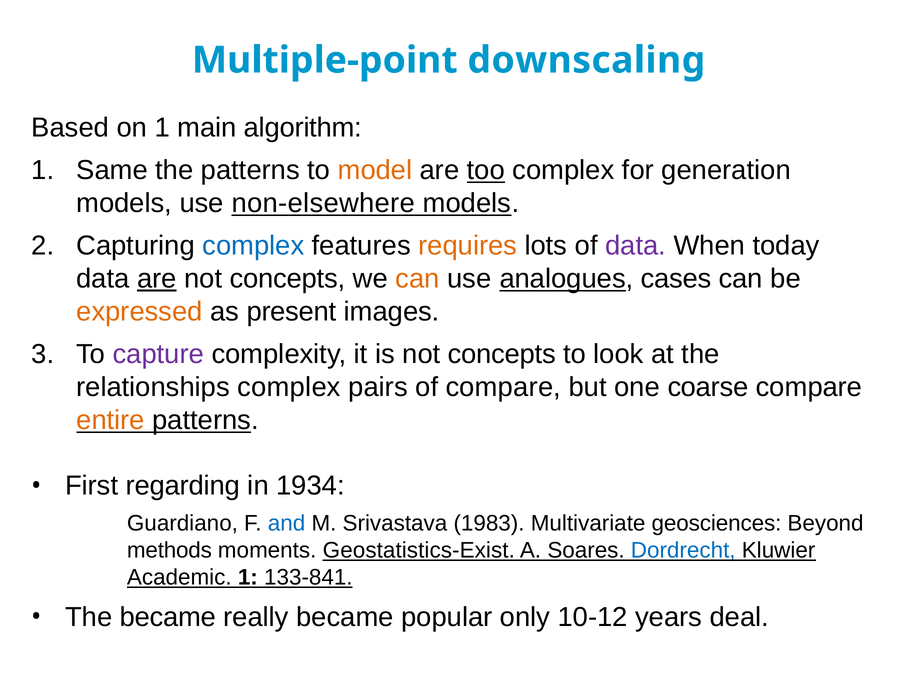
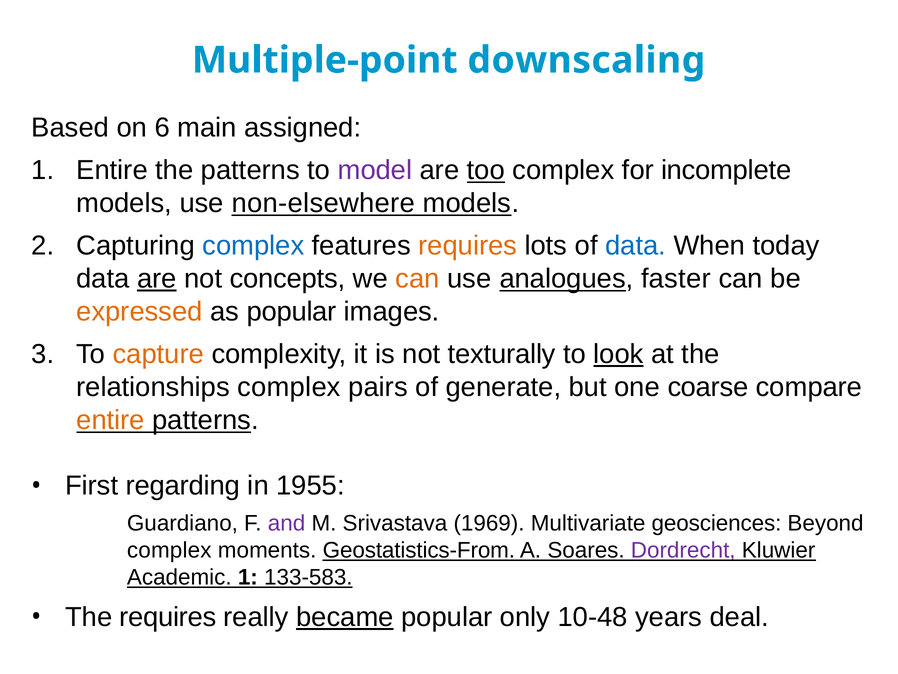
on 1: 1 -> 6
algorithm: algorithm -> assigned
1 Same: Same -> Entire
model colour: orange -> purple
generation: generation -> incomplete
data at (636, 246) colour: purple -> blue
cases: cases -> faster
as present: present -> popular
capture colour: purple -> orange
is not concepts: concepts -> texturally
look underline: none -> present
of compare: compare -> generate
1934: 1934 -> 1955
and colour: blue -> purple
1983: 1983 -> 1969
methods at (169, 550): methods -> complex
Geostatistics-Exist: Geostatistics-Exist -> Geostatistics-From
Dordrecht colour: blue -> purple
133-841: 133-841 -> 133-583
The became: became -> requires
became at (345, 617) underline: none -> present
10-12: 10-12 -> 10-48
